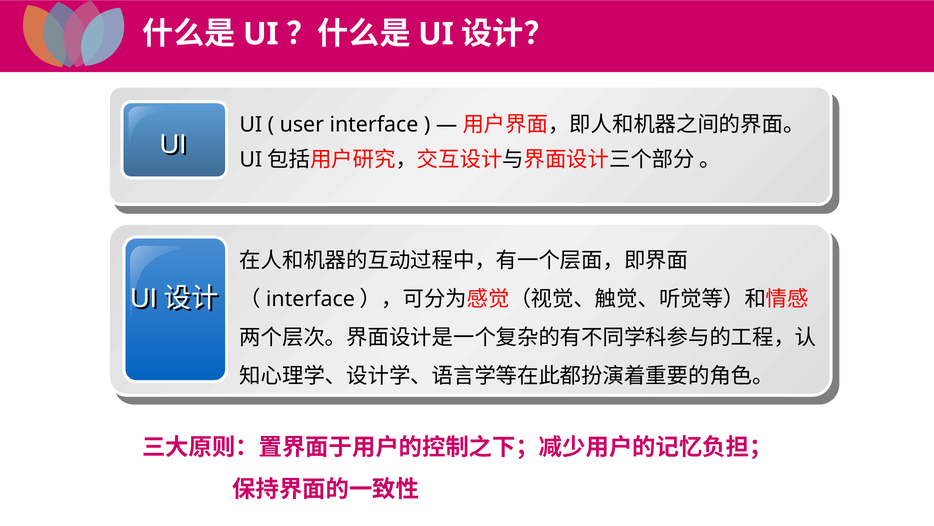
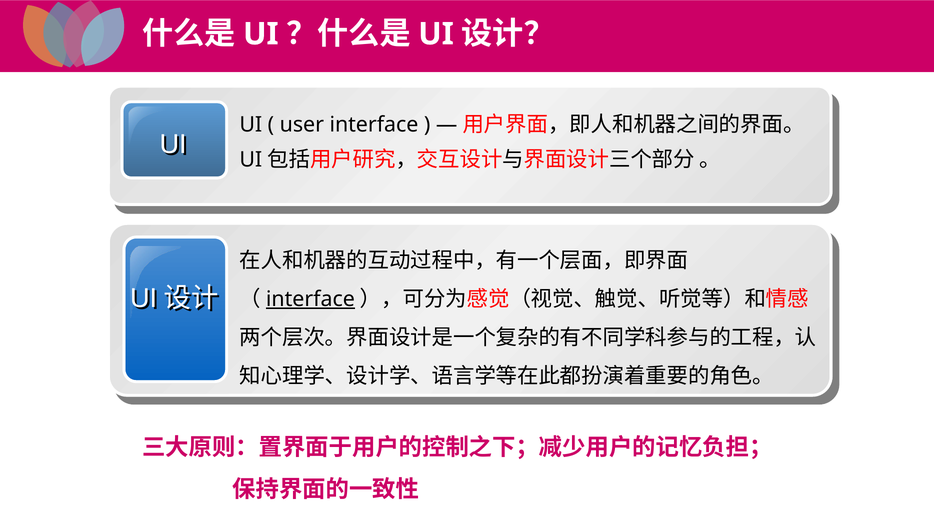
interface at (310, 299) underline: none -> present
